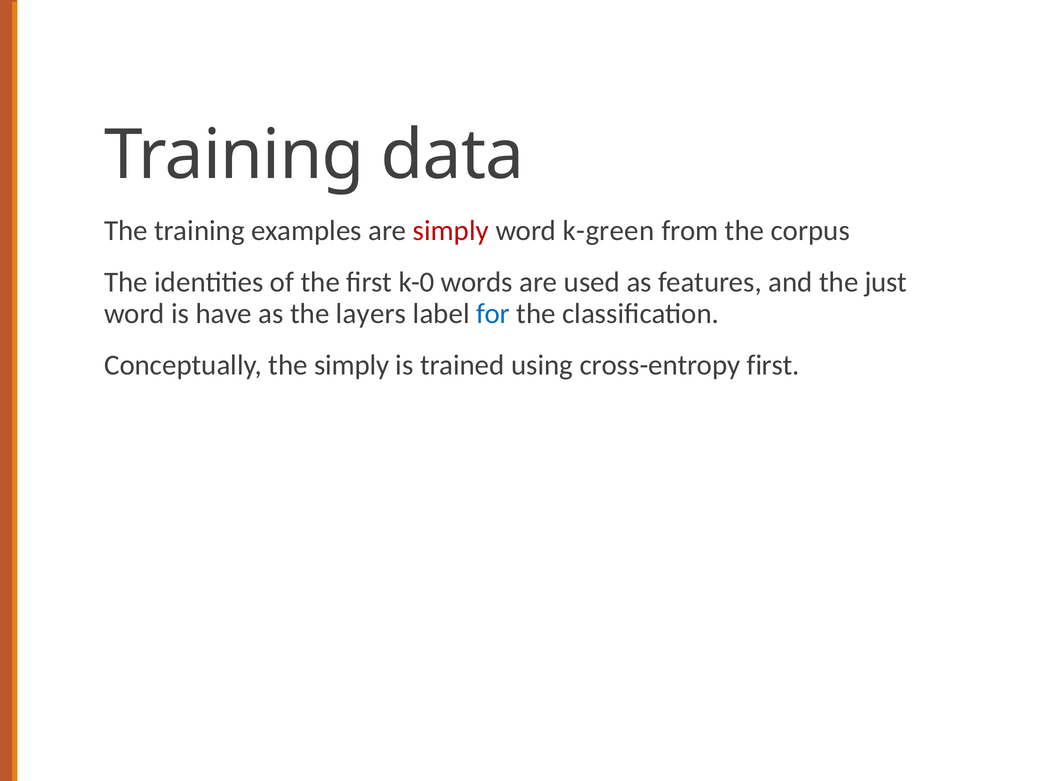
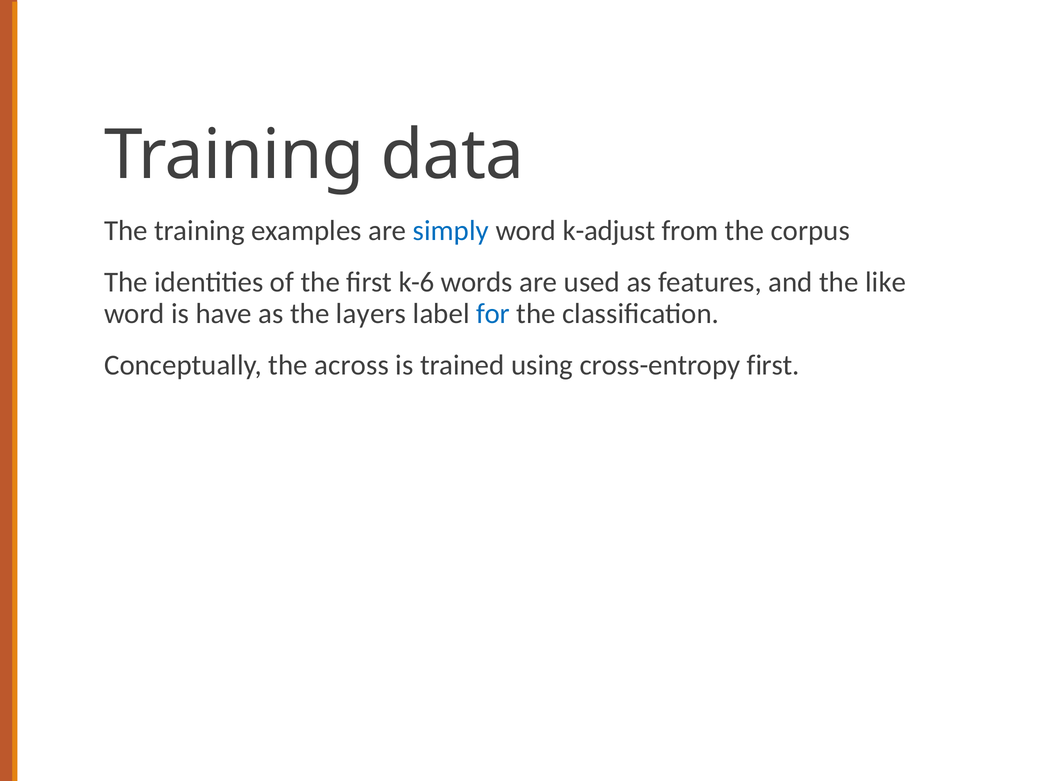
simply at (451, 231) colour: red -> blue
k-green: k-green -> k-adjust
k-0: k-0 -> k-6
just: just -> like
the simply: simply -> across
